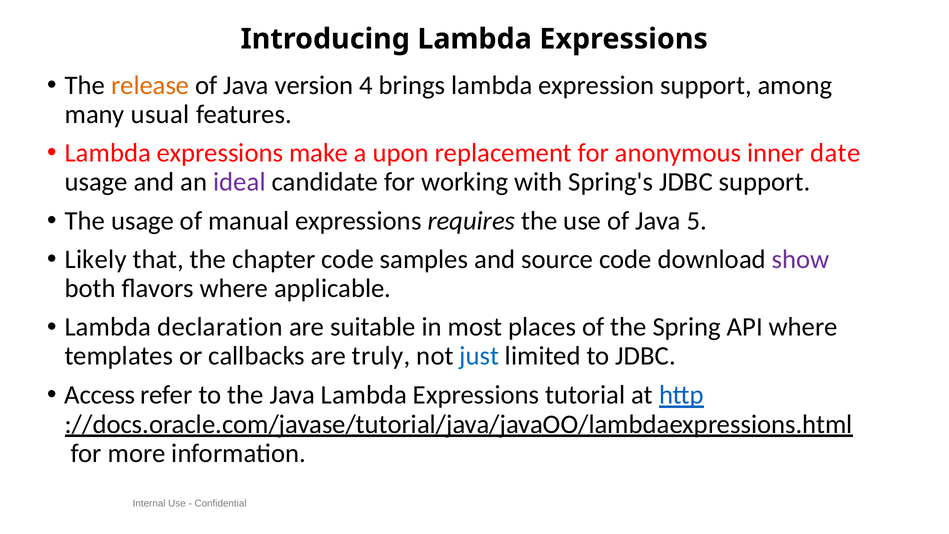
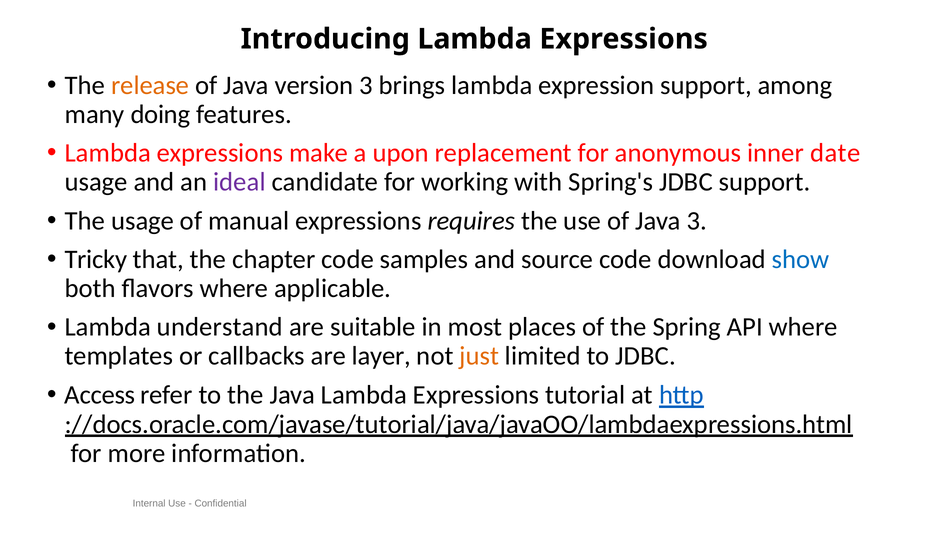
version 4: 4 -> 3
usual: usual -> doing
Java 5: 5 -> 3
Likely: Likely -> Tricky
show colour: purple -> blue
declaration: declaration -> understand
truly: truly -> layer
just colour: blue -> orange
